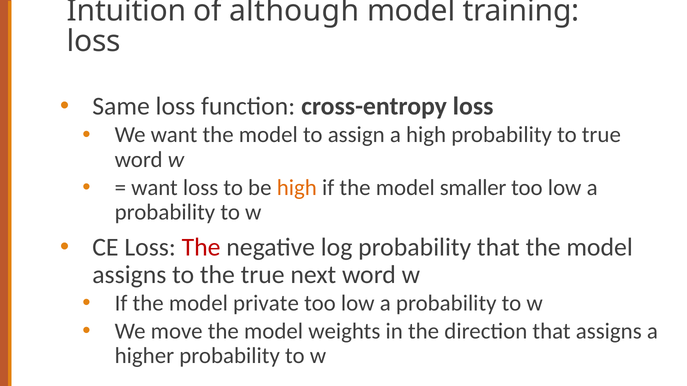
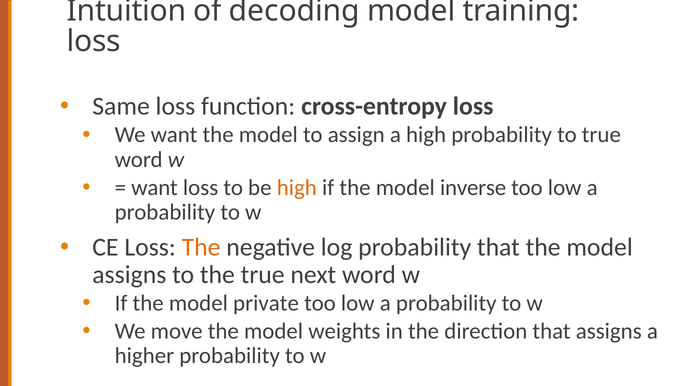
although: although -> decoding
smaller: smaller -> inverse
The at (201, 247) colour: red -> orange
